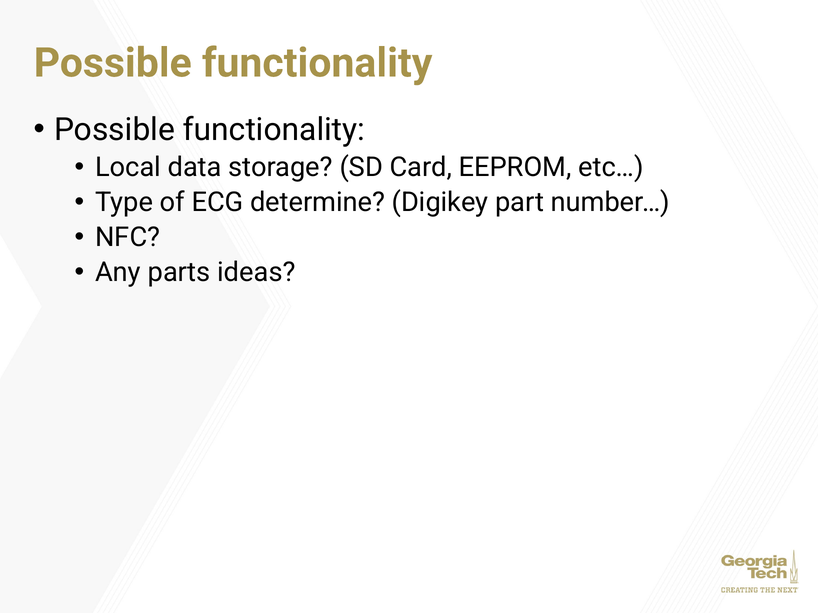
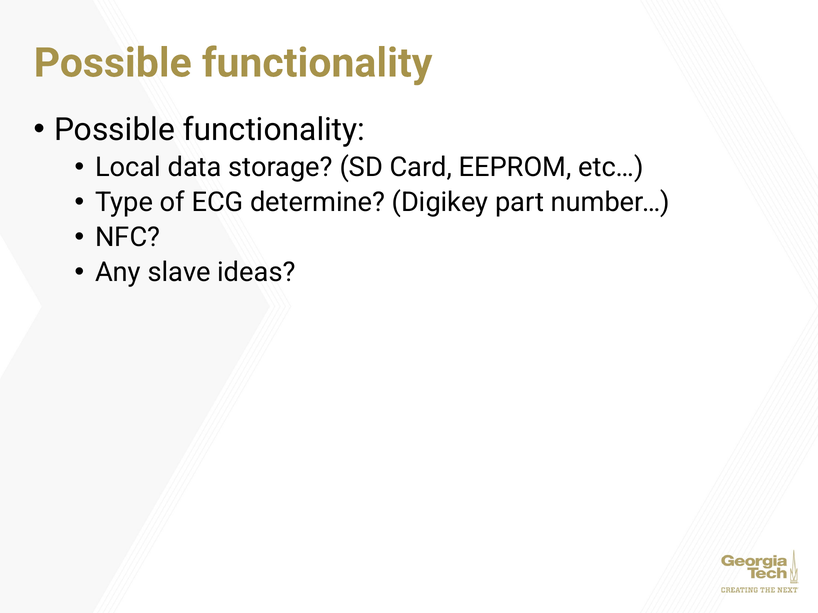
parts: parts -> slave
